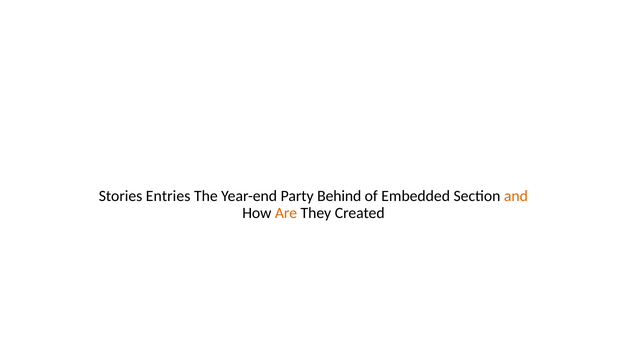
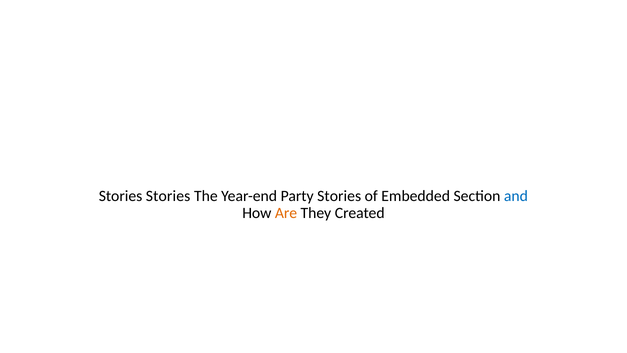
Stories Entries: Entries -> Stories
Party Behind: Behind -> Stories
and colour: orange -> blue
